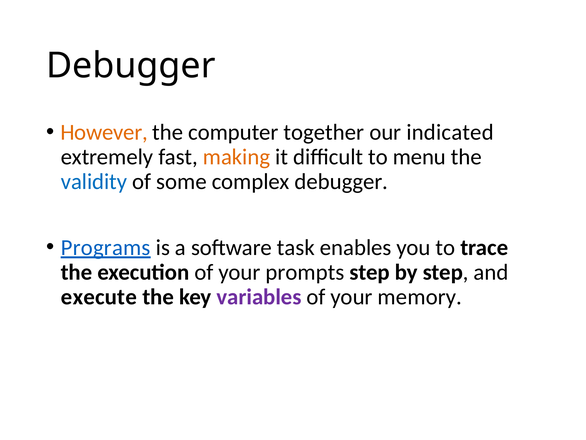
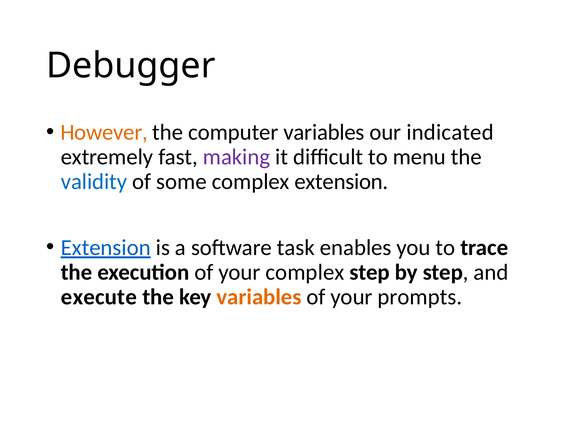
computer together: together -> variables
making colour: orange -> purple
complex debugger: debugger -> extension
Programs at (106, 247): Programs -> Extension
your prompts: prompts -> complex
variables at (259, 297) colour: purple -> orange
memory: memory -> prompts
